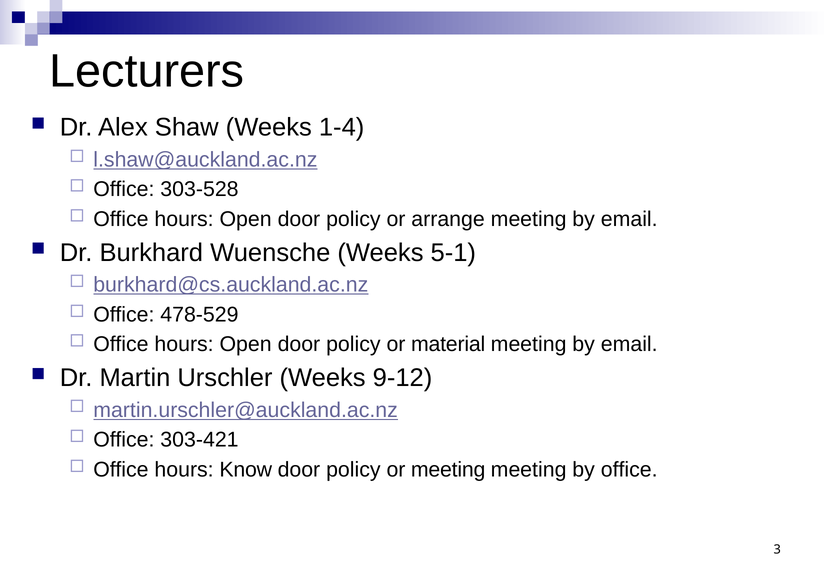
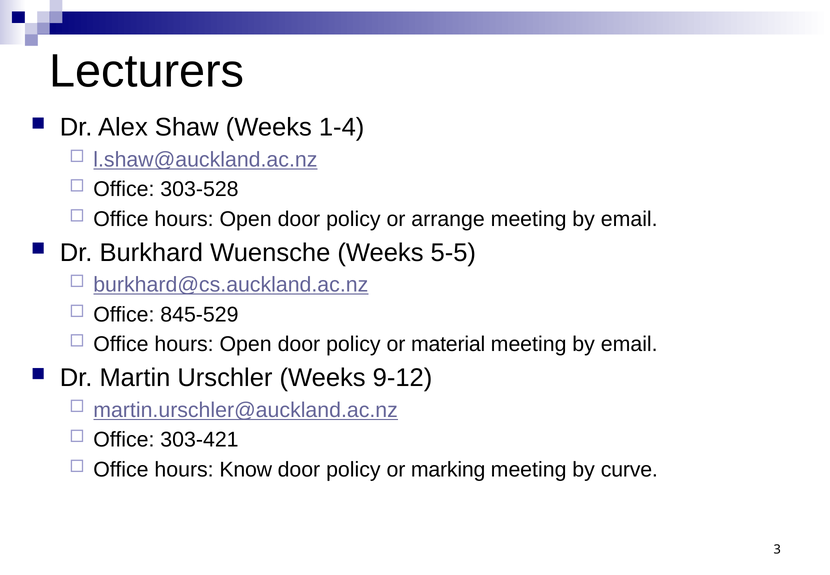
5-1: 5-1 -> 5-5
478-529: 478-529 -> 845-529
or meeting: meeting -> marking
by office: office -> curve
